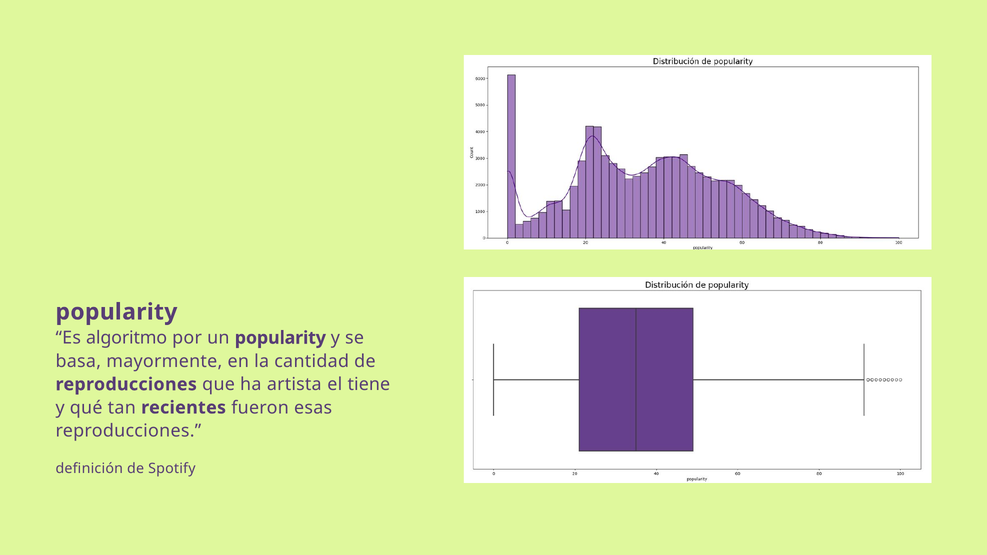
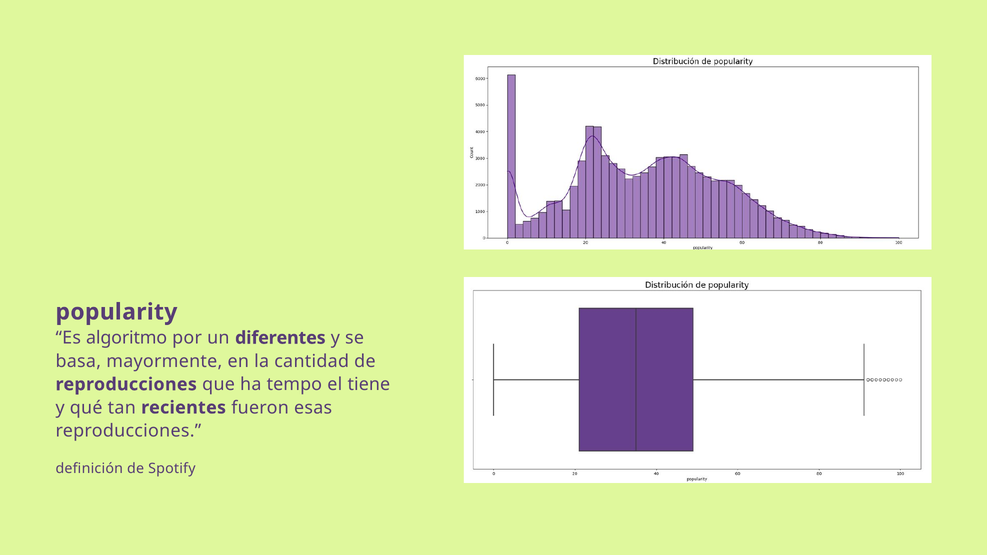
un popularity: popularity -> diferentes
artista: artista -> tempo
